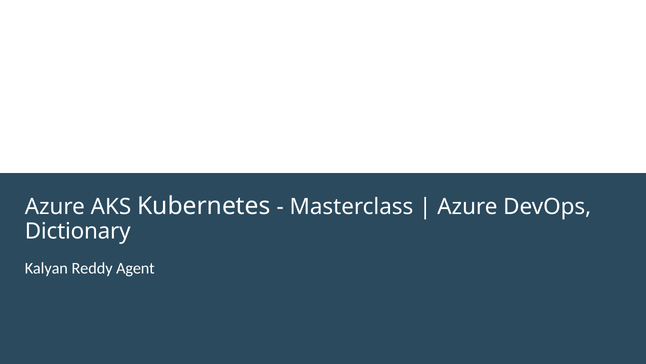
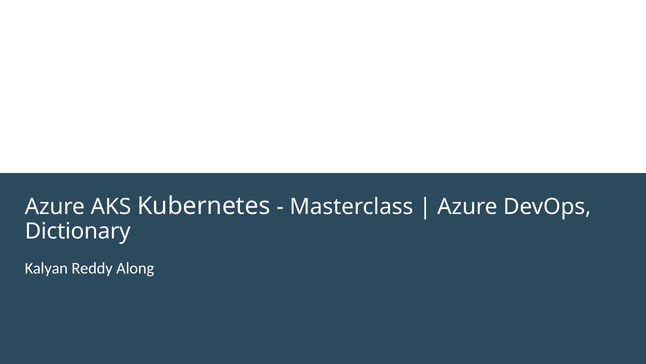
Agent: Agent -> Along
